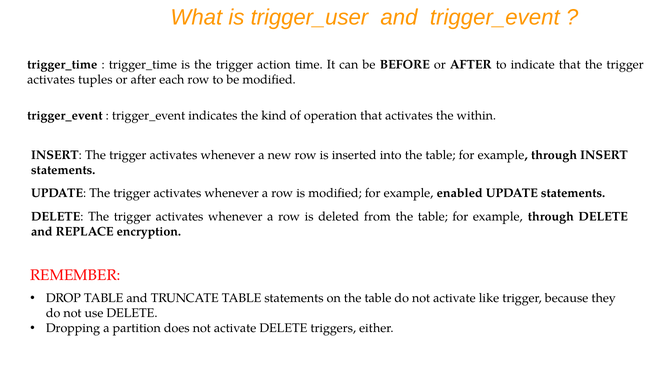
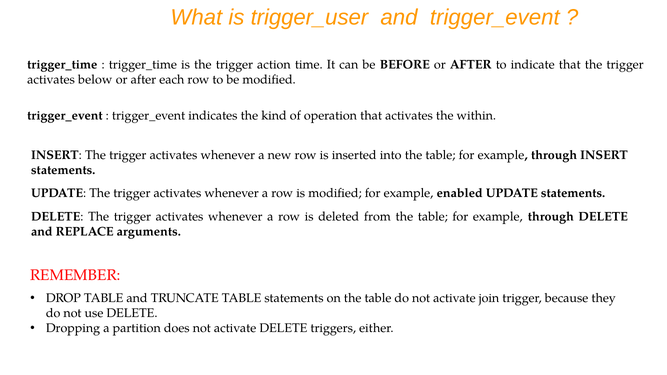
tuples: tuples -> below
encryption: encryption -> arguments
like: like -> join
